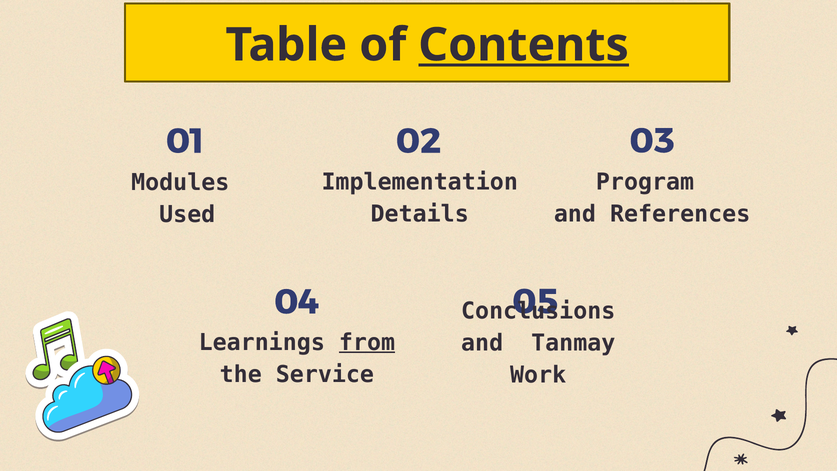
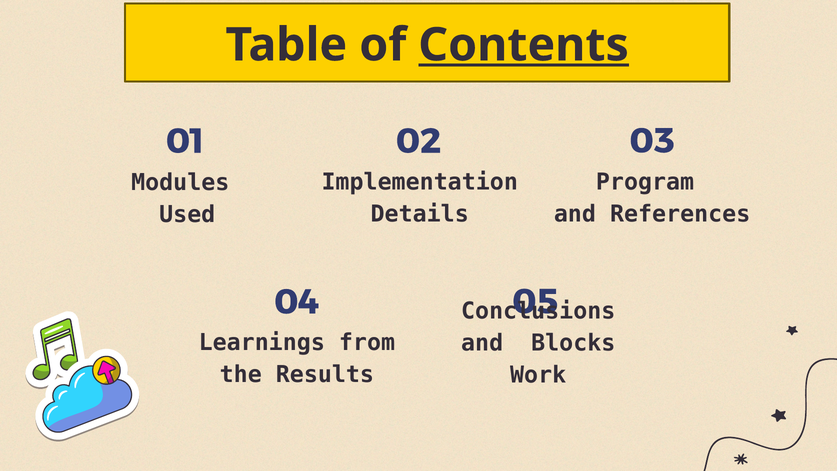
from underline: present -> none
Tanmay: Tanmay -> Blocks
Service: Service -> Results
